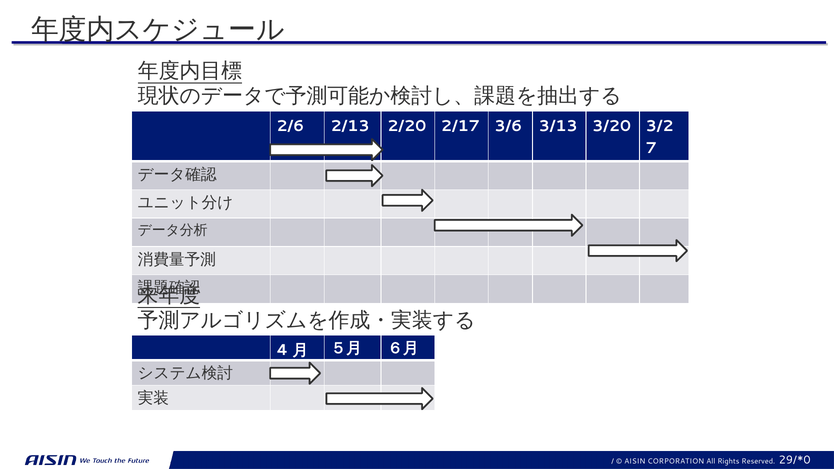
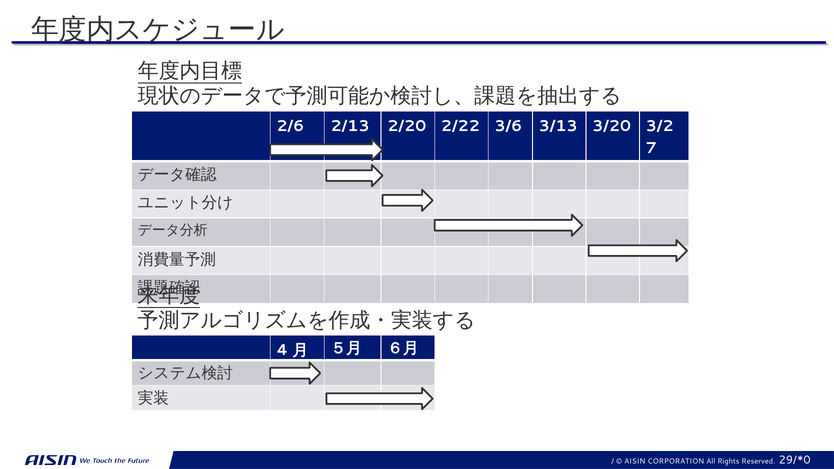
2/17: 2/17 -> 2/22
